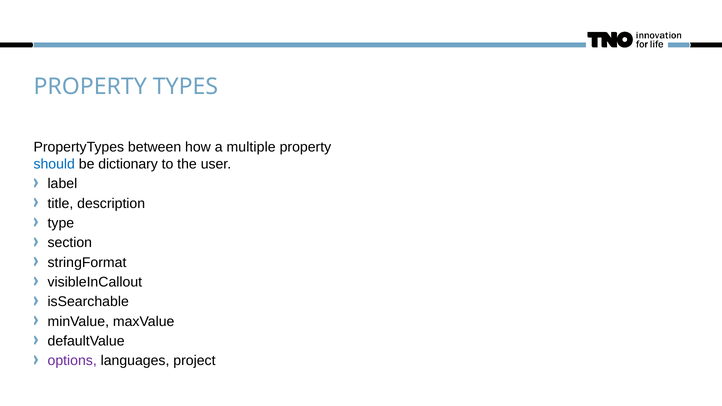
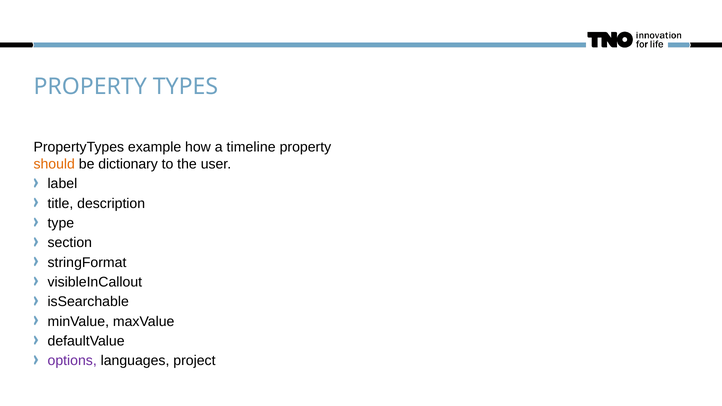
between: between -> example
multiple: multiple -> timeline
should colour: blue -> orange
